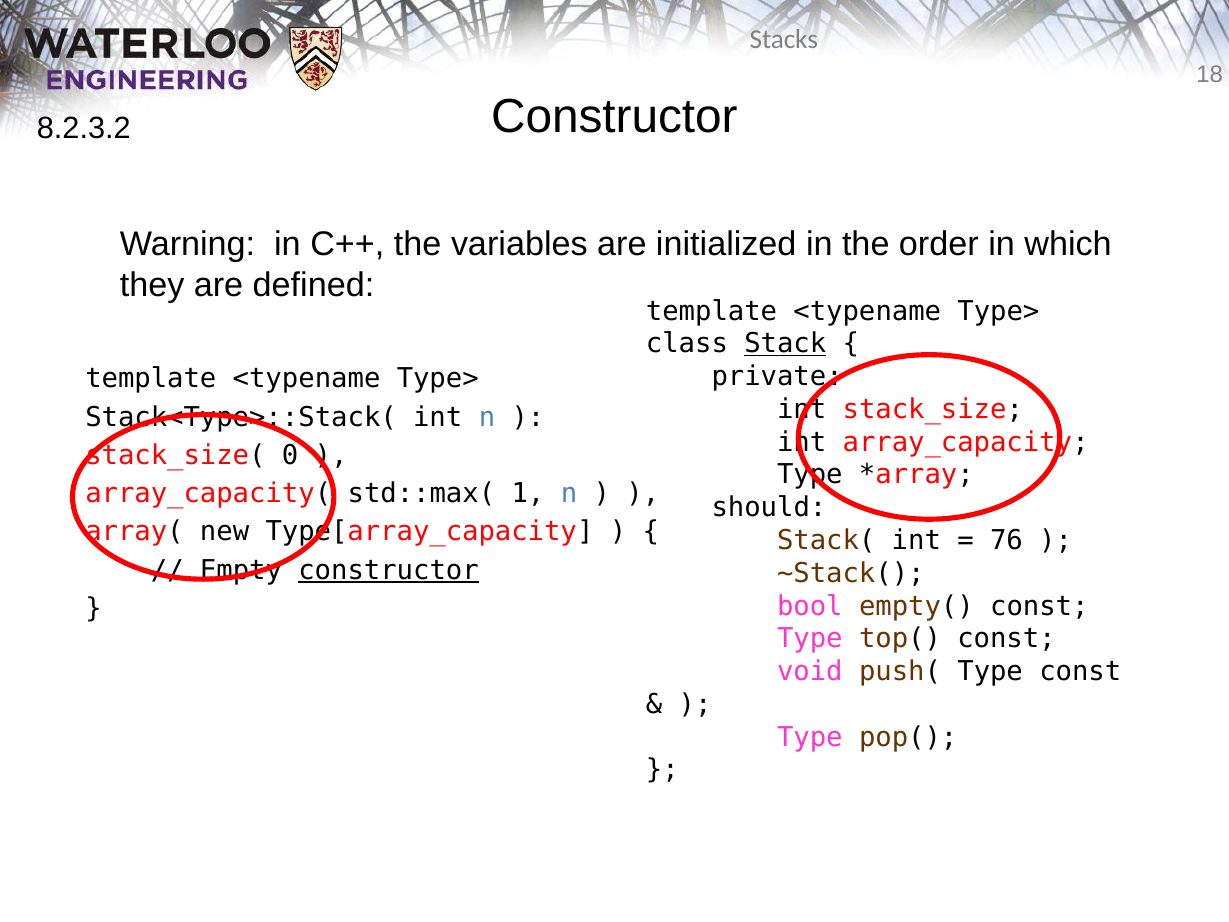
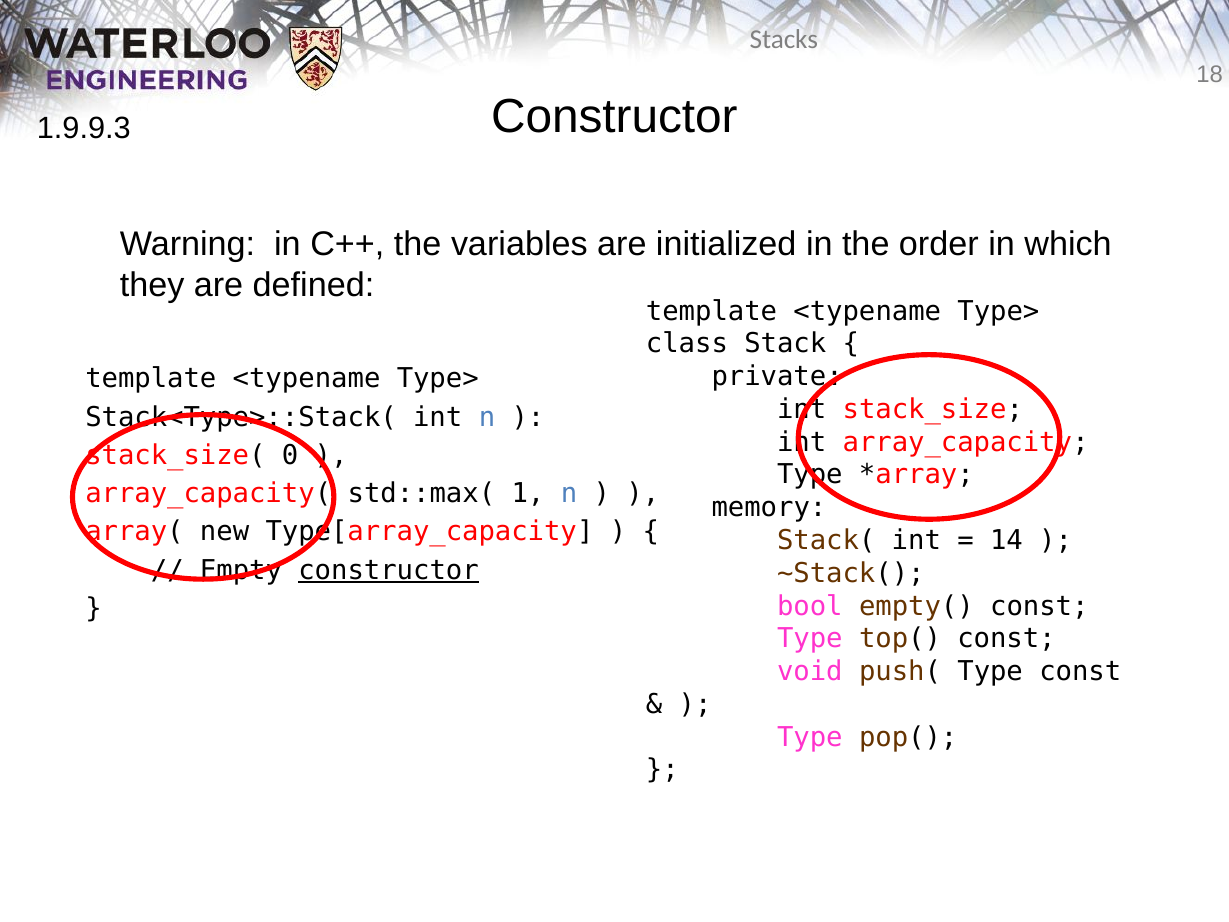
8.2.3.2: 8.2.3.2 -> 1.9.9.3
Stack underline: present -> none
should: should -> memory
76: 76 -> 14
